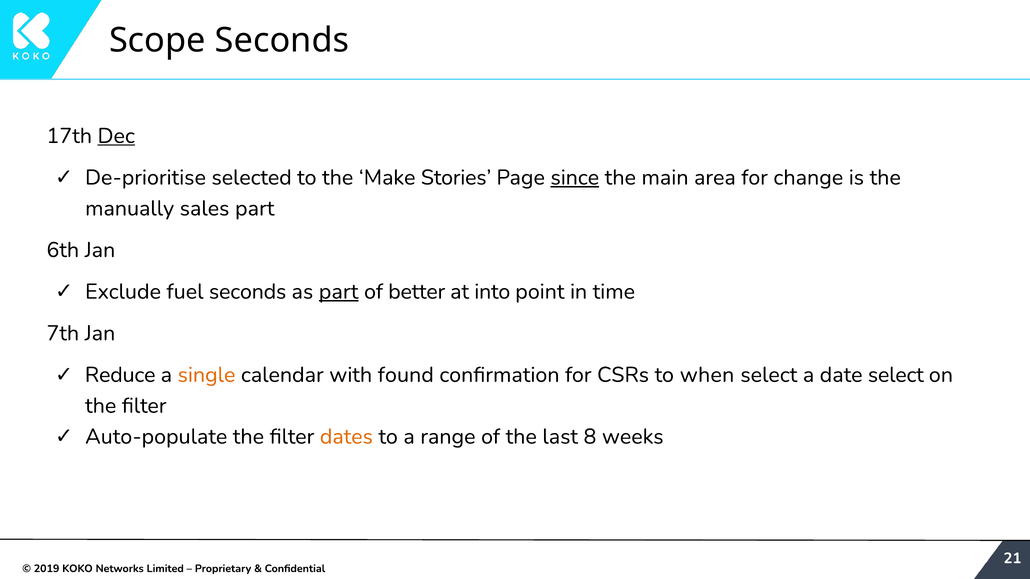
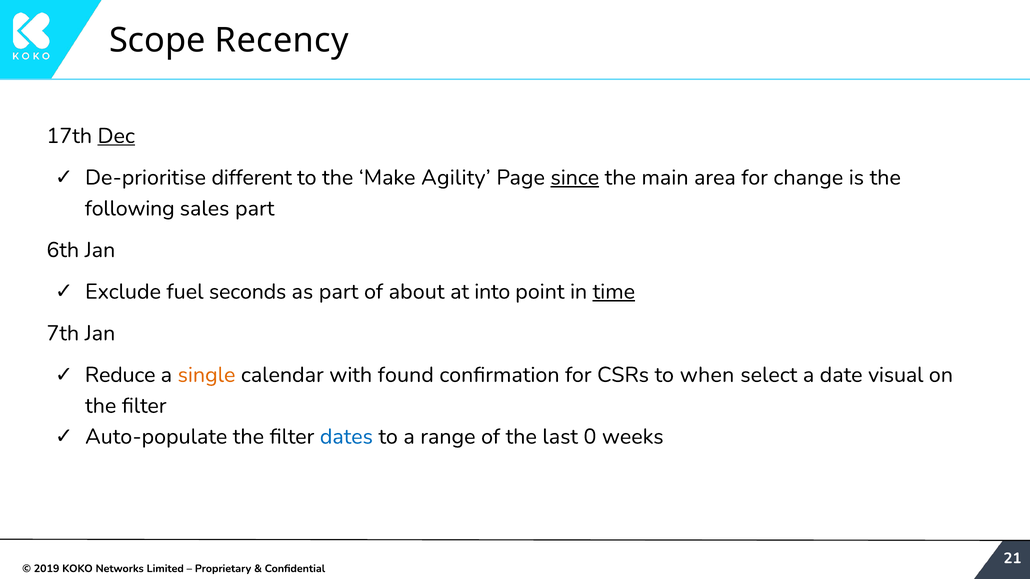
Scope Seconds: Seconds -> Recency
selected: selected -> different
Stories: Stories -> Agility
manually: manually -> following
part at (339, 292) underline: present -> none
better: better -> about
time underline: none -> present
date select: select -> visual
dates colour: orange -> blue
8: 8 -> 0
